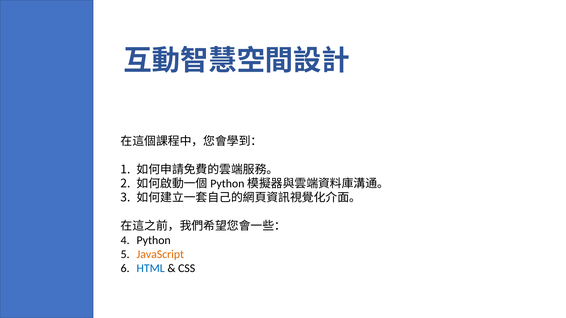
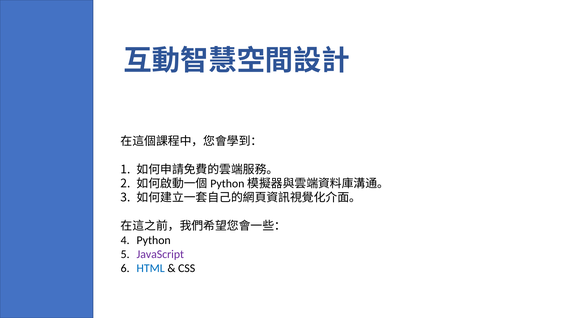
JavaScript colour: orange -> purple
